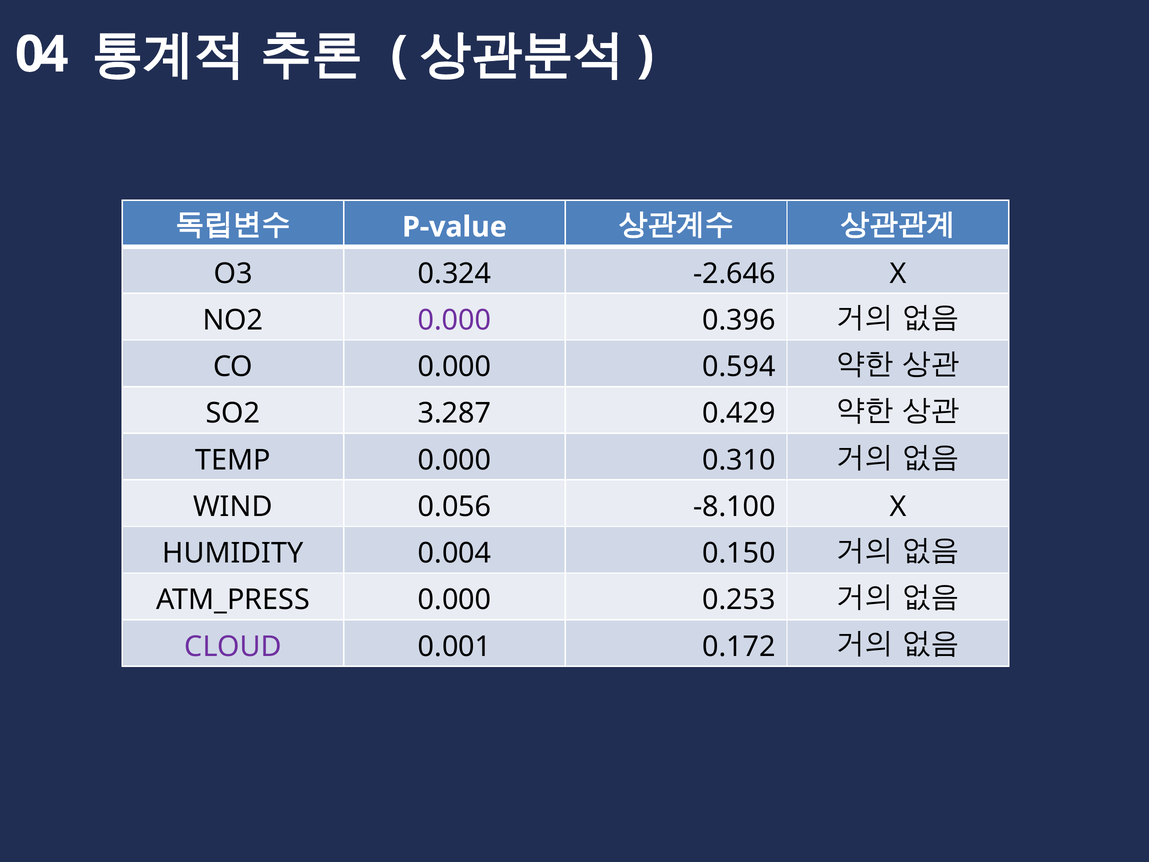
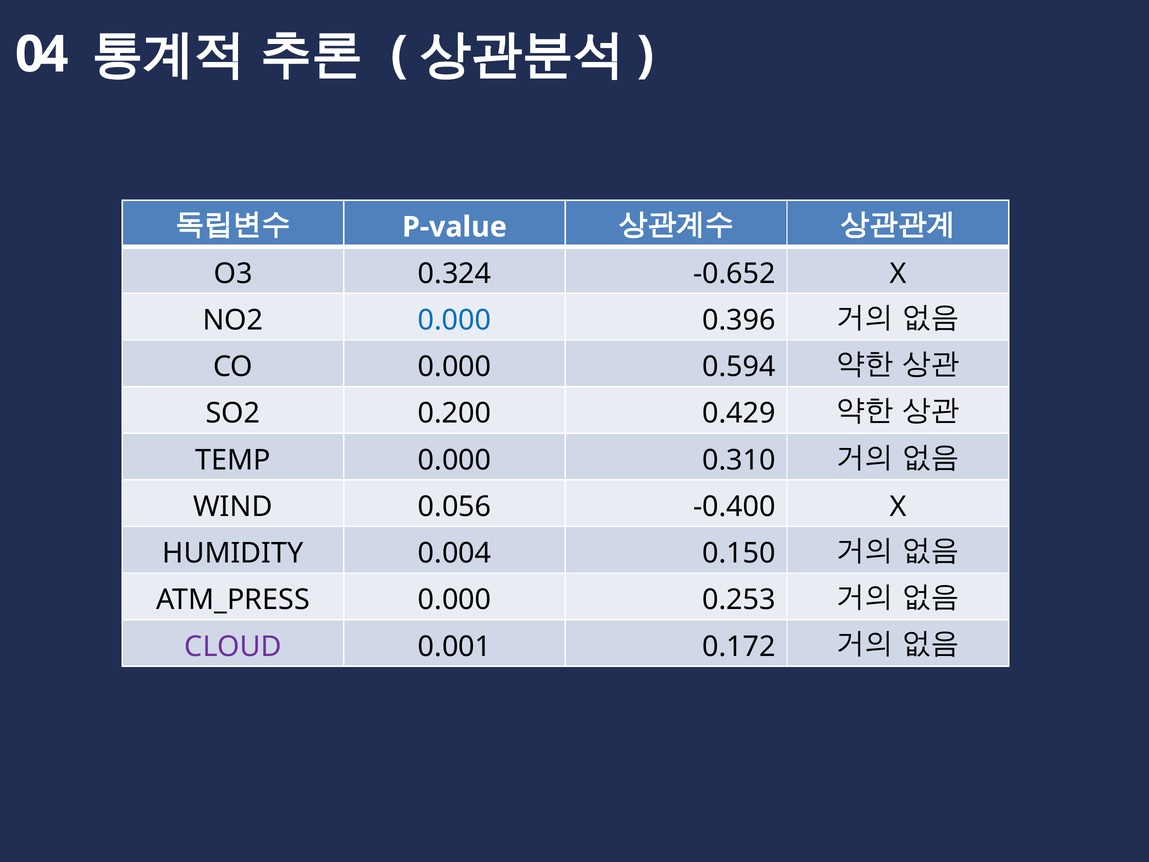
-2.646: -2.646 -> -0.652
0.000 at (455, 320) colour: purple -> blue
3.287: 3.287 -> 0.200
-8.100: -8.100 -> -0.400
